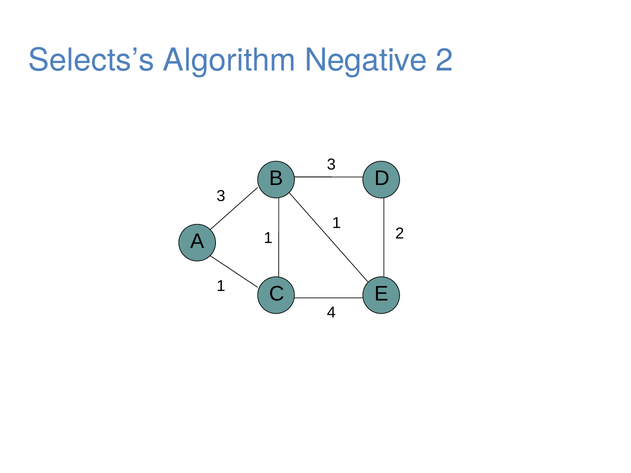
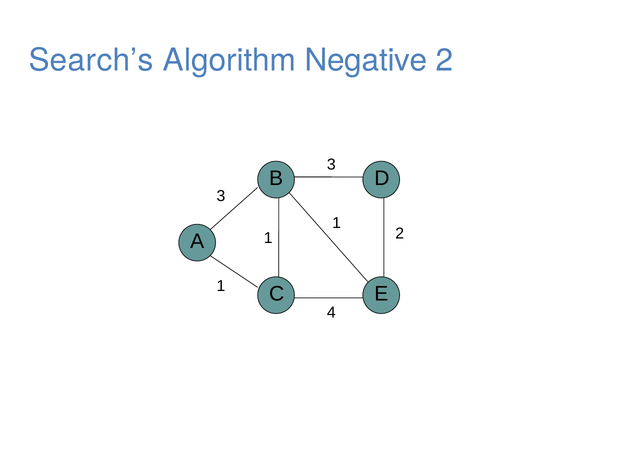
Selects’s: Selects’s -> Search’s
